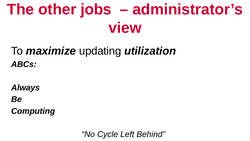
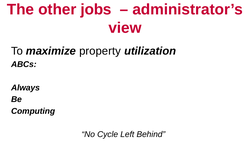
updating: updating -> property
